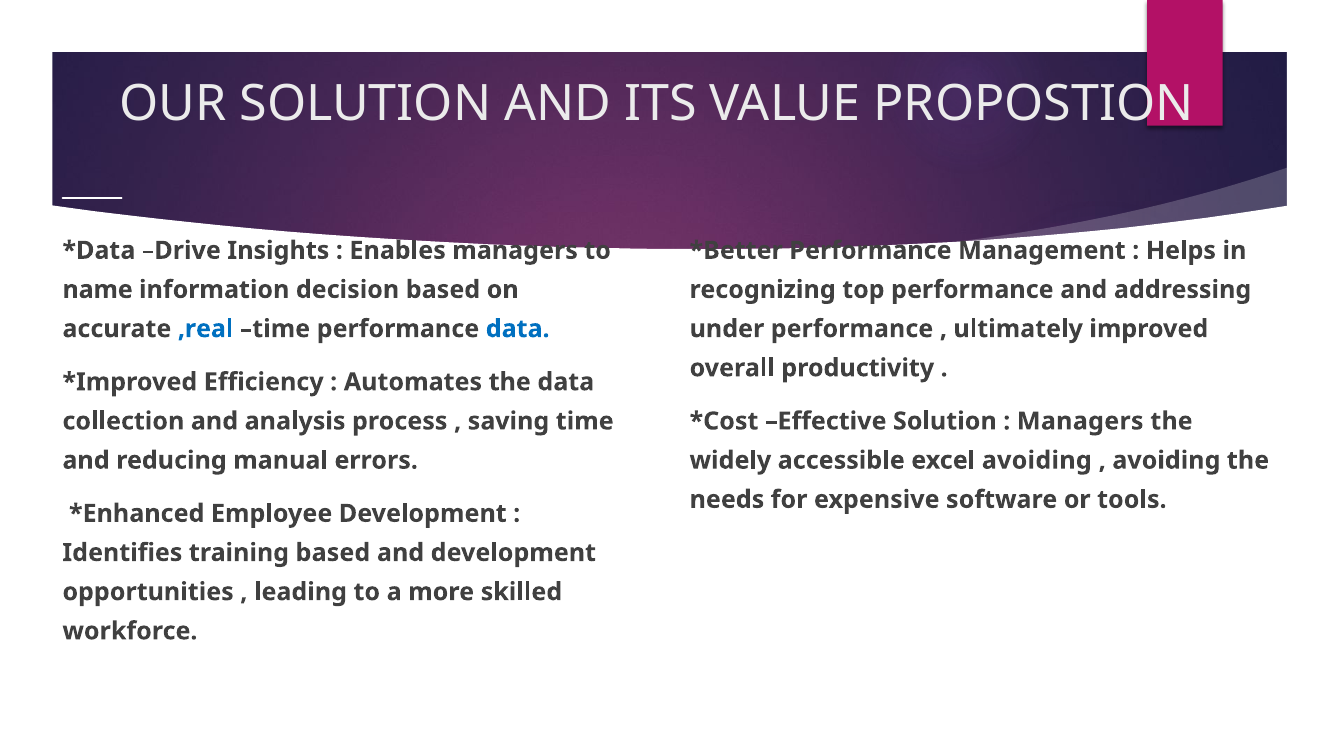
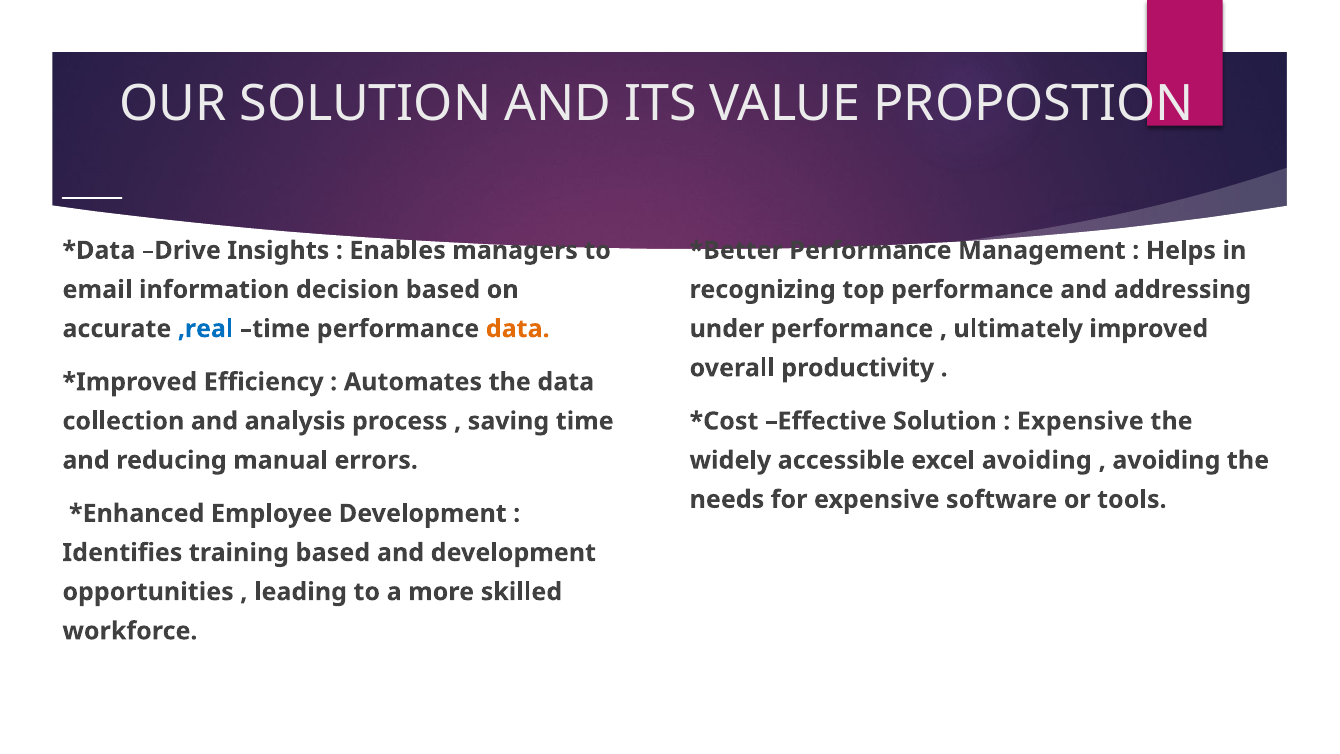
name: name -> email
data at (518, 329) colour: blue -> orange
Managers at (1080, 421): Managers -> Expensive
